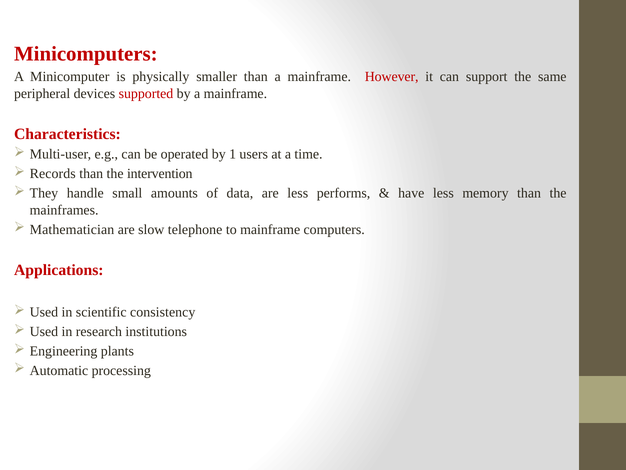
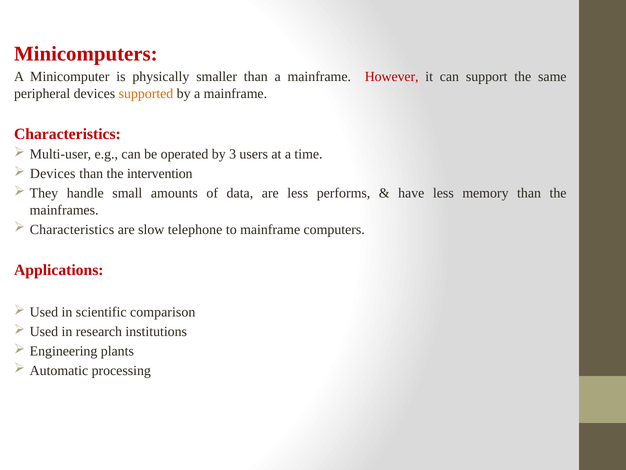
supported colour: red -> orange
1: 1 -> 3
Records at (53, 174): Records -> Devices
Mathematician at (72, 229): Mathematician -> Characteristics
consistency: consistency -> comparison
